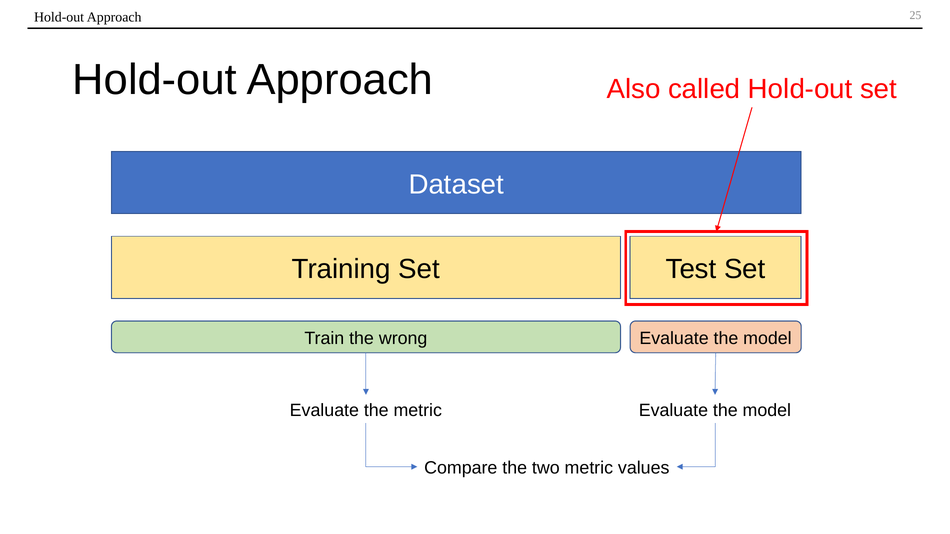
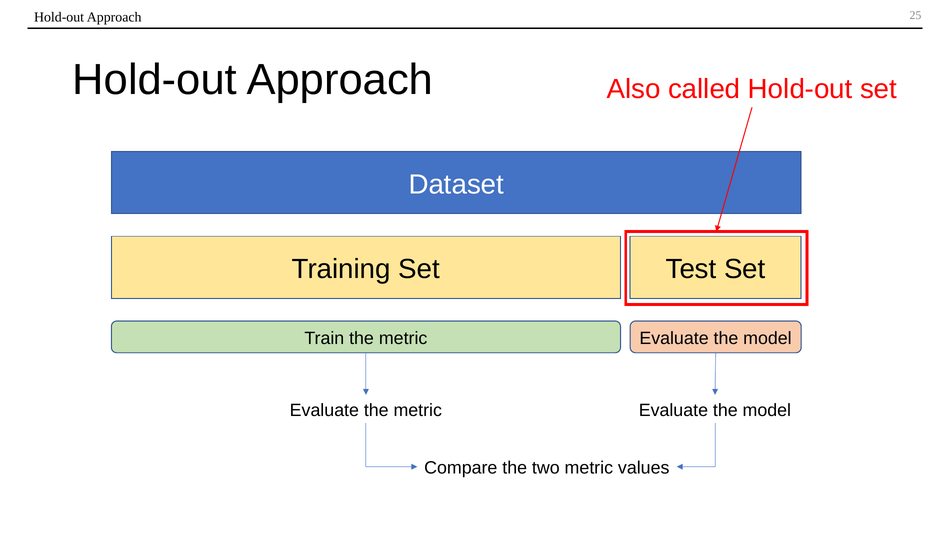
Train the wrong: wrong -> metric
